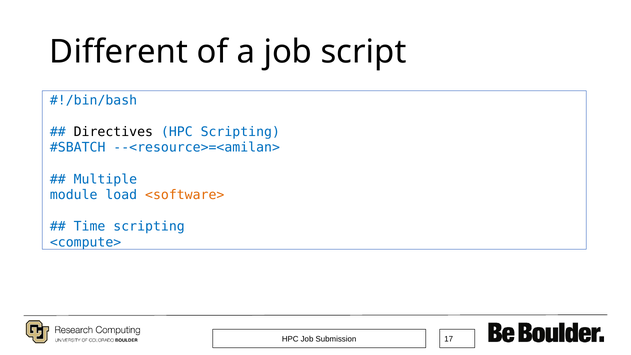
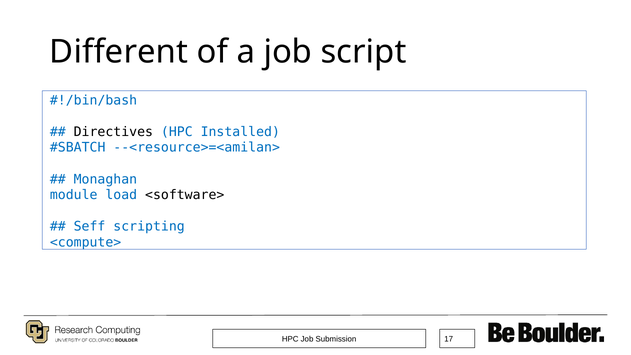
HPC Scripting: Scripting -> Installed
Multiple: Multiple -> Monaghan
<software> colour: orange -> black
Time: Time -> Seff
